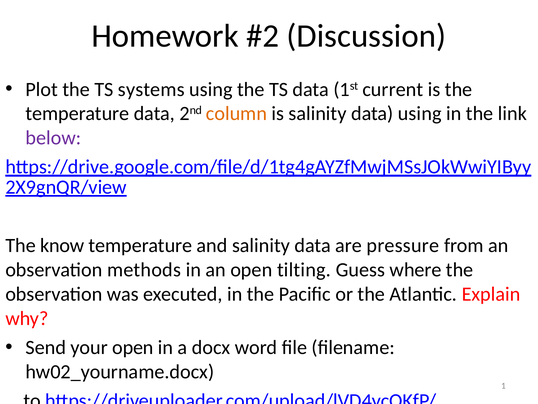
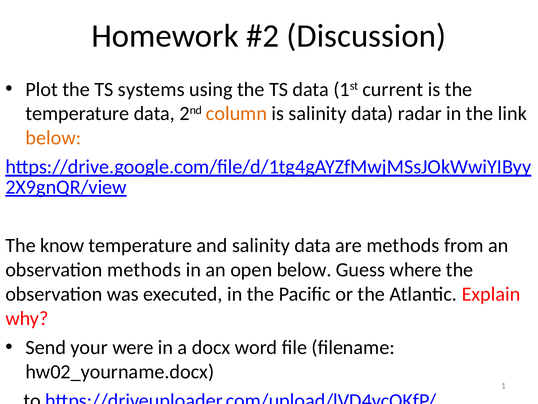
data using: using -> radar
below at (53, 138) colour: purple -> orange
are pressure: pressure -> methods
open tilting: tilting -> below
your open: open -> were
